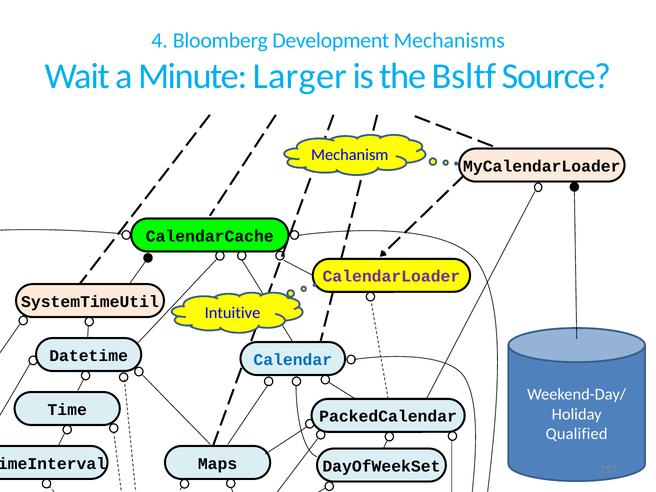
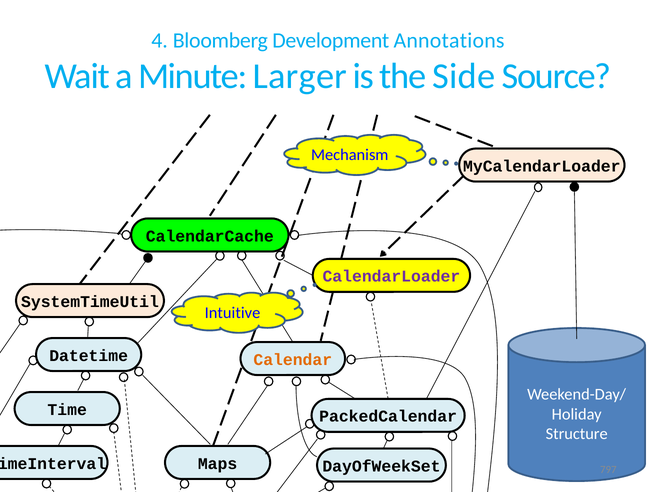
Mechanisms: Mechanisms -> Annotations
Bsltf: Bsltf -> Side
Calendar colour: blue -> orange
Qualified: Qualified -> Structure
